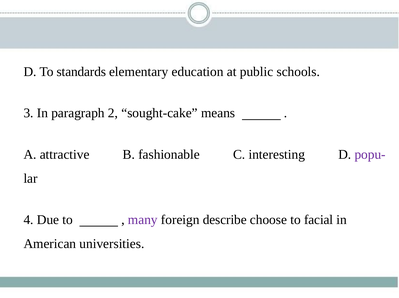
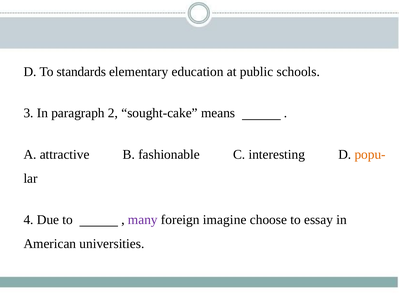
popu- colour: purple -> orange
describe: describe -> imagine
facial: facial -> essay
